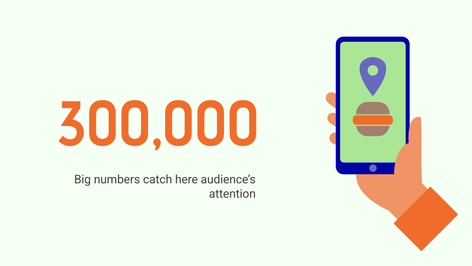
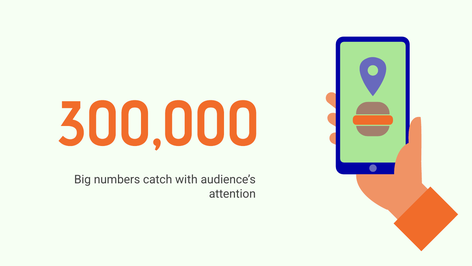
here: here -> with
